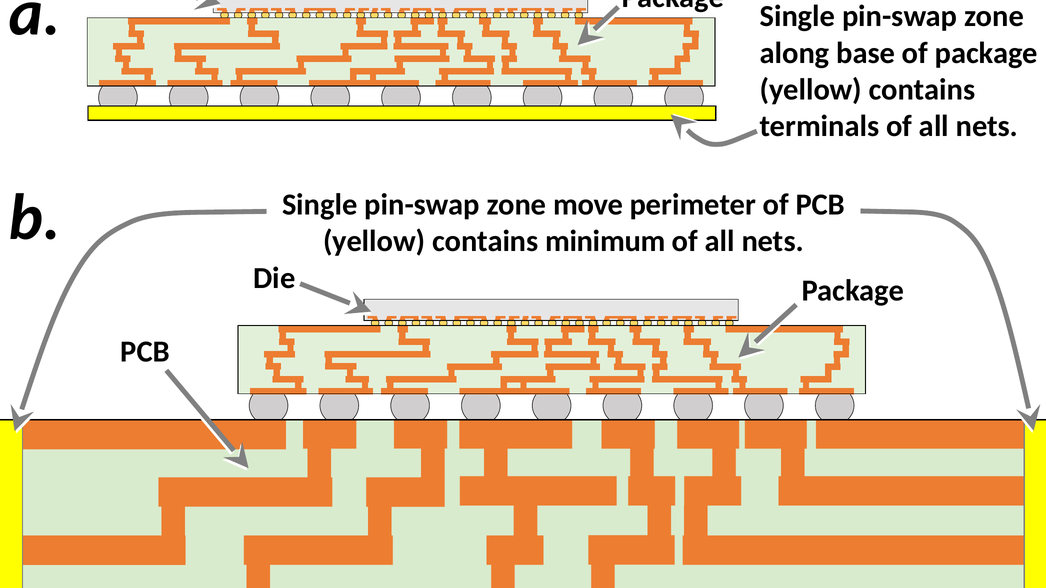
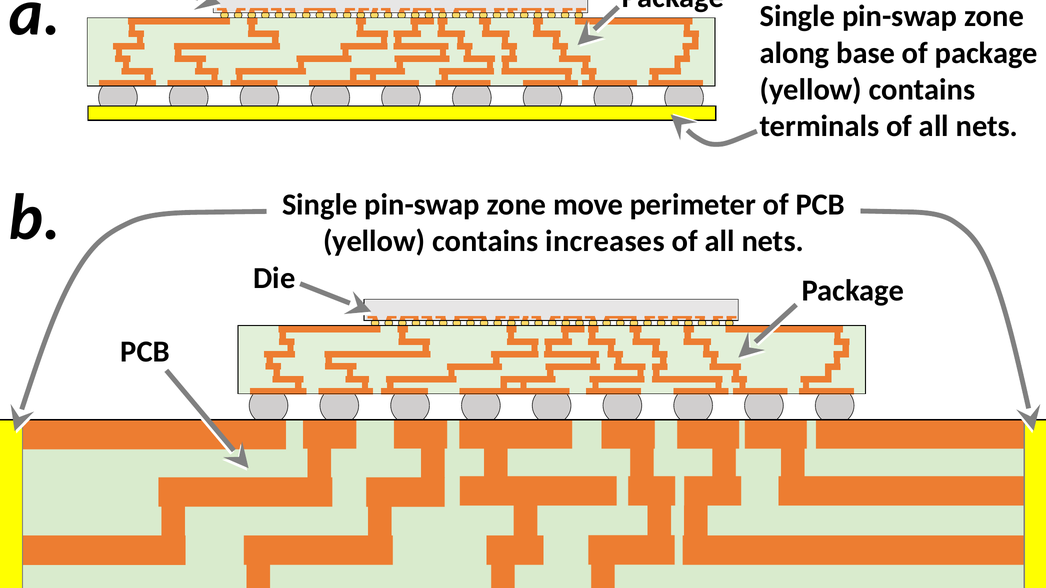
minimum: minimum -> increases
